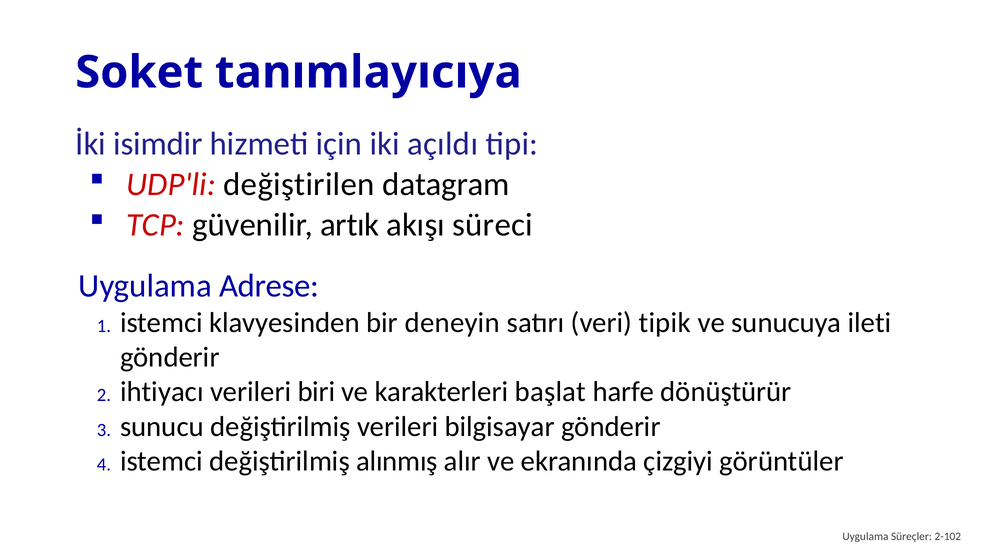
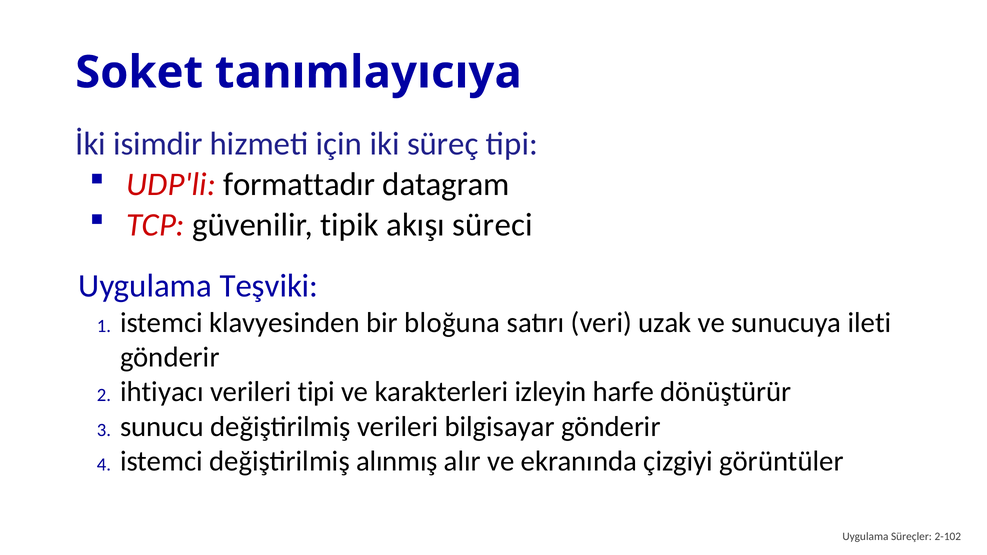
açıldı: açıldı -> süreç
değiştirilen: değiştirilen -> formattadır
artık: artık -> tipik
Adrese: Adrese -> Teşviki
deneyin: deneyin -> bloğuna
tipik: tipik -> uzak
verileri biri: biri -> tipi
başlat: başlat -> izleyin
